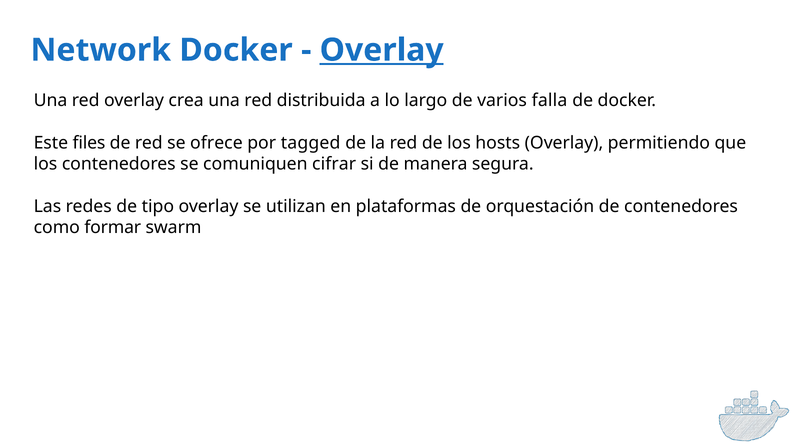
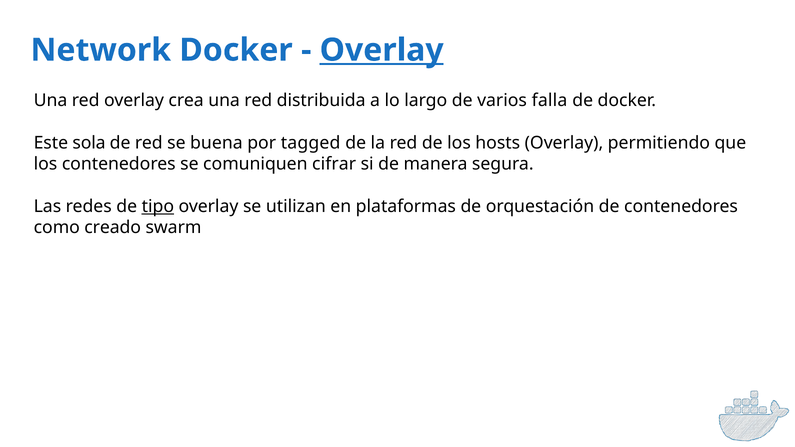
files: files -> sola
ofrece: ofrece -> buena
tipo underline: none -> present
formar: formar -> creado
